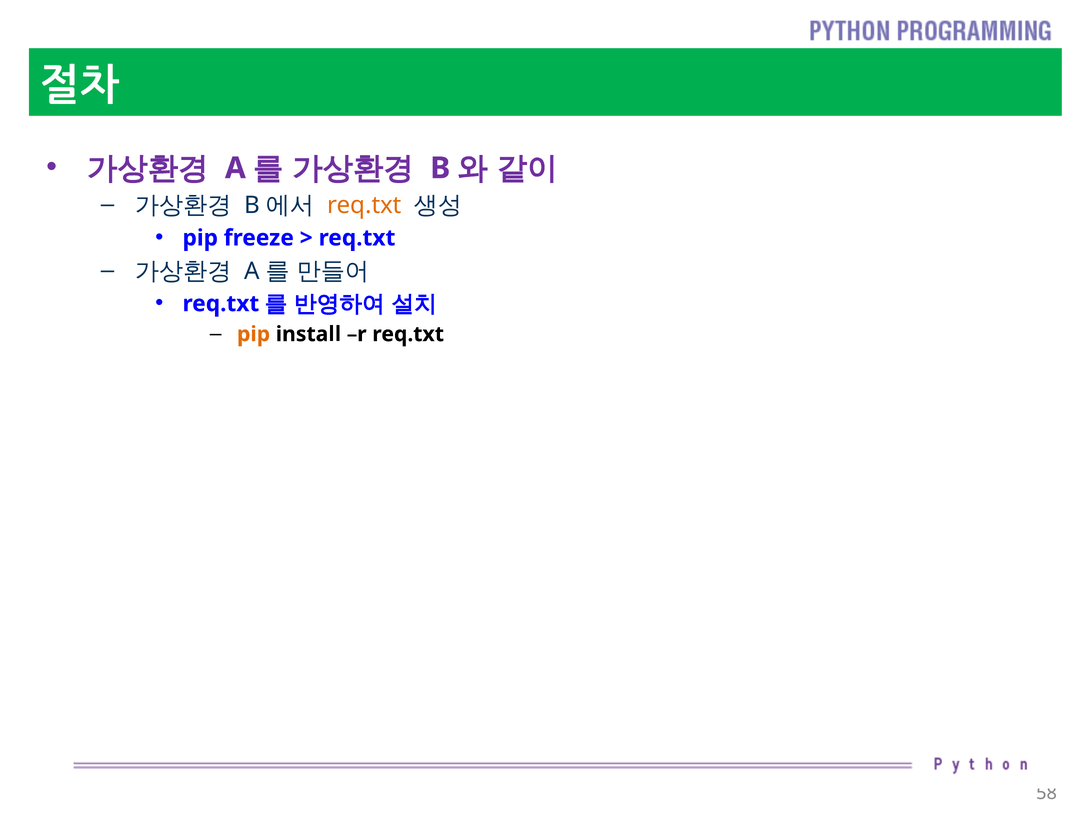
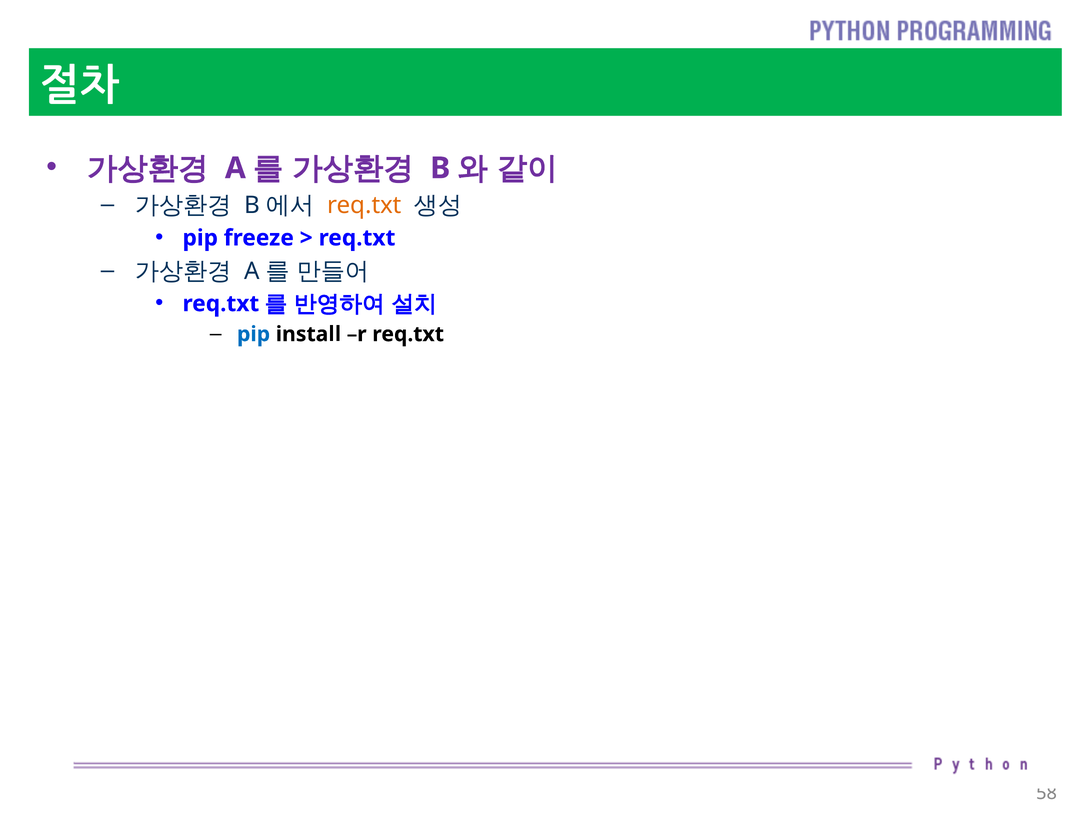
pip at (254, 334) colour: orange -> blue
